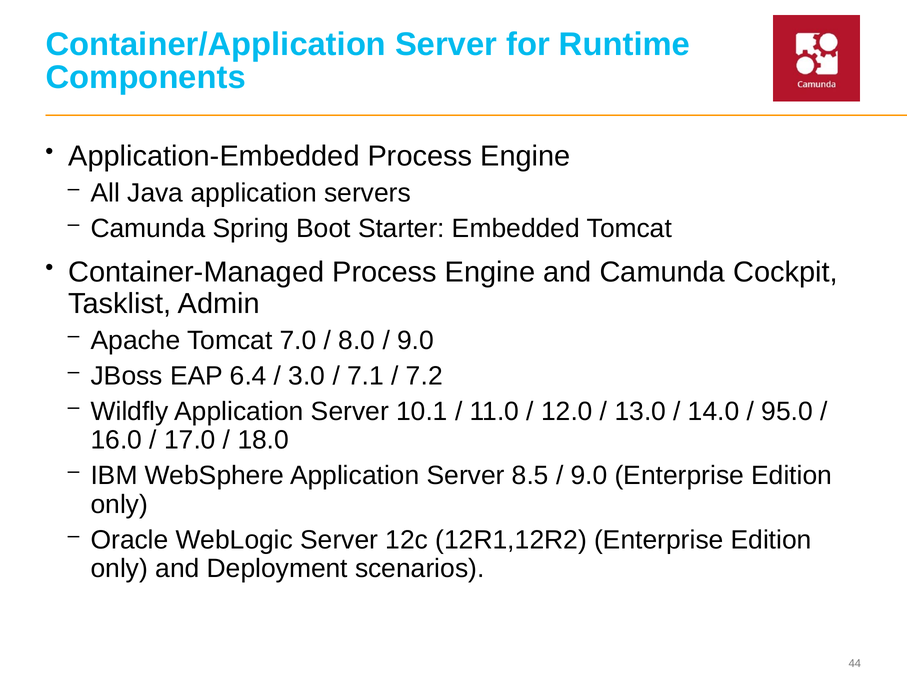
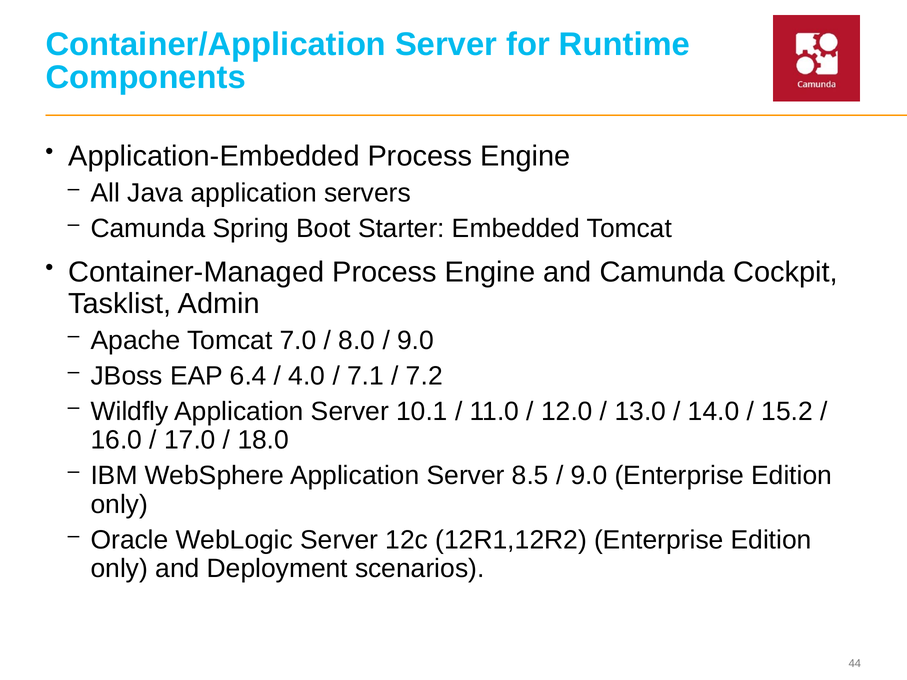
3.0: 3.0 -> 4.0
95.0: 95.0 -> 15.2
